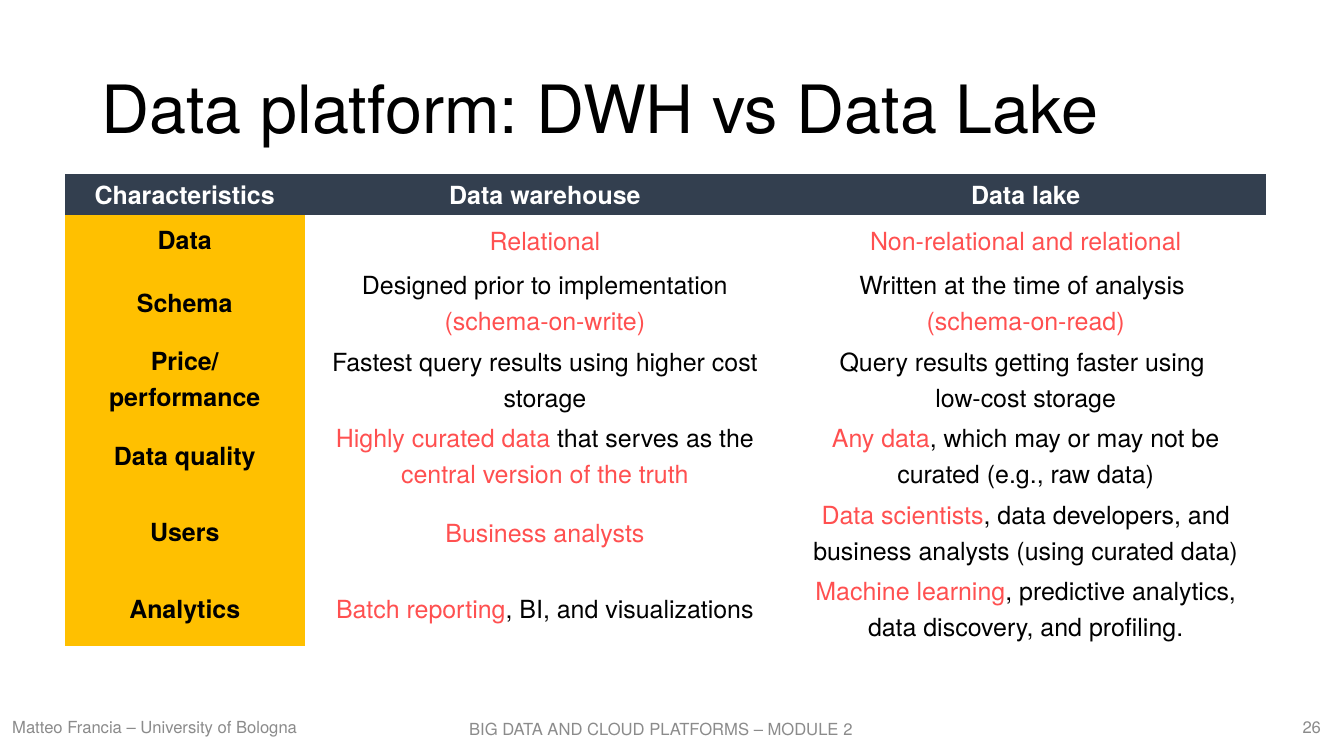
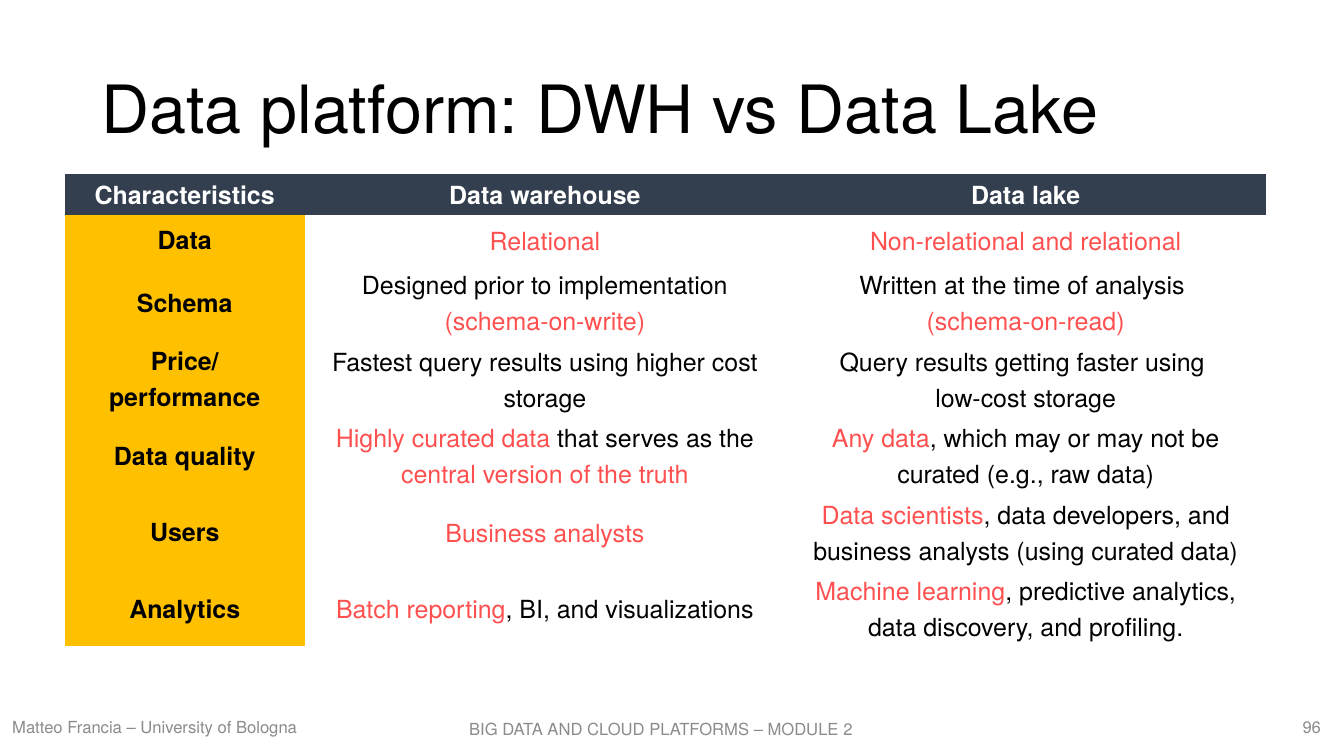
26: 26 -> 96
